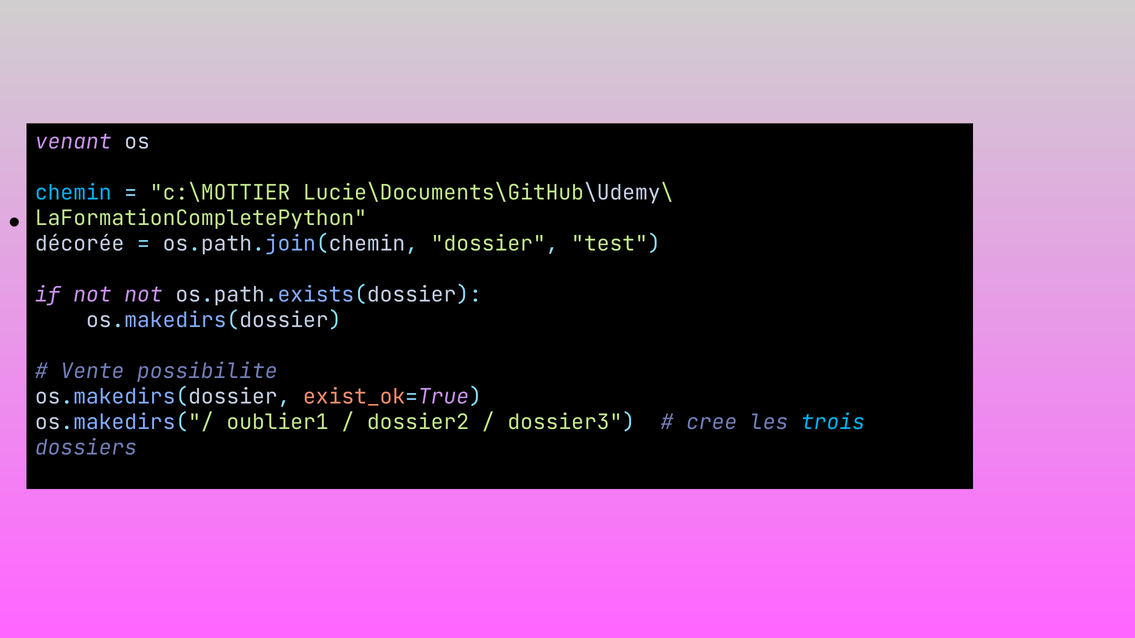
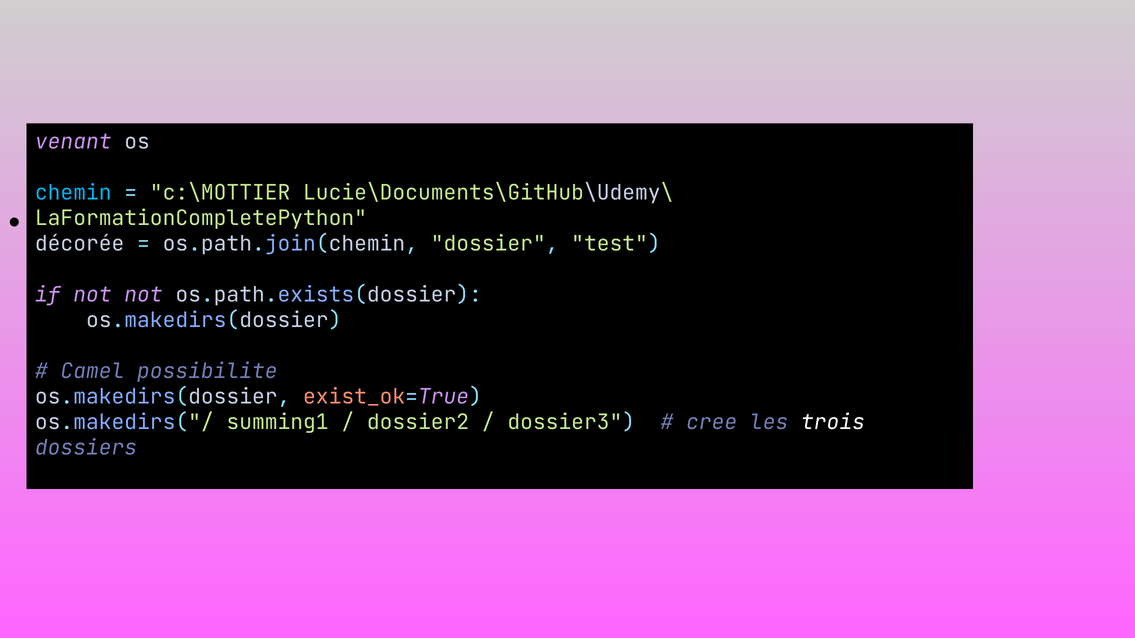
Vente: Vente -> Camel
oublier1: oublier1 -> summing1
trois colour: light blue -> white
